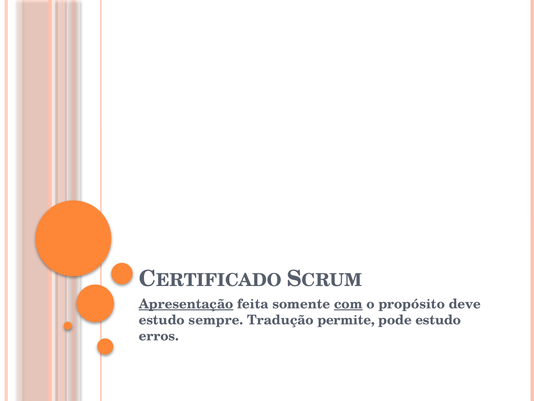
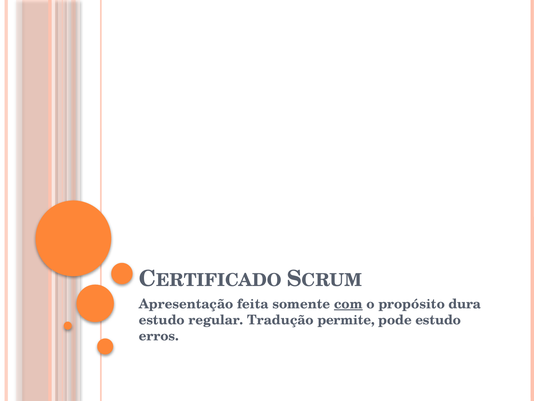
Apresentação underline: present -> none
deve: deve -> dura
sempre: sempre -> regular
